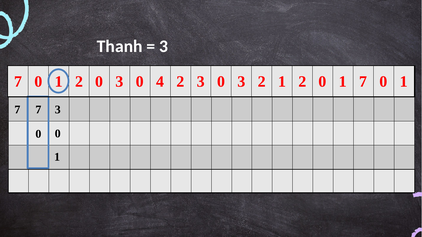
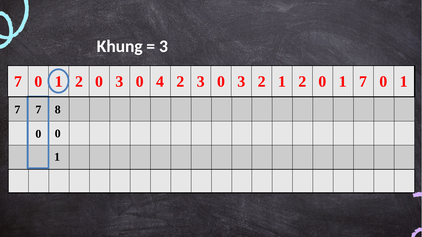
Thanh: Thanh -> Khung
7 3: 3 -> 8
